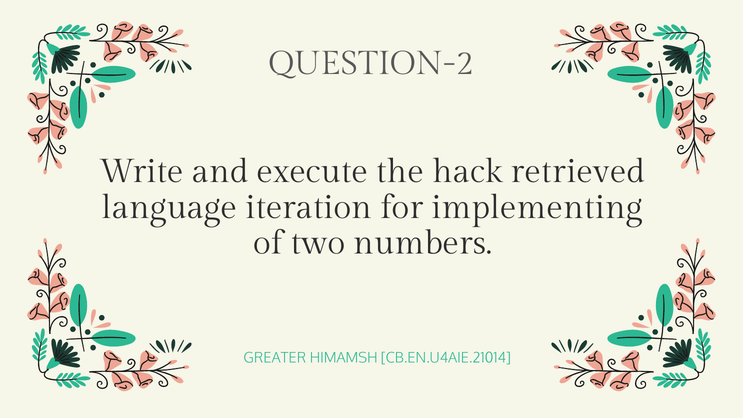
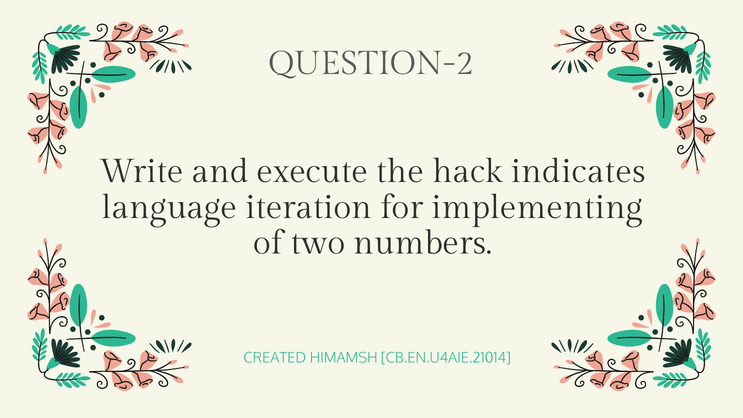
retrieved: retrieved -> indicates
GREATER: GREATER -> CREATED
